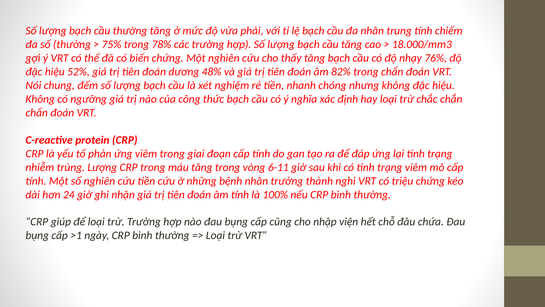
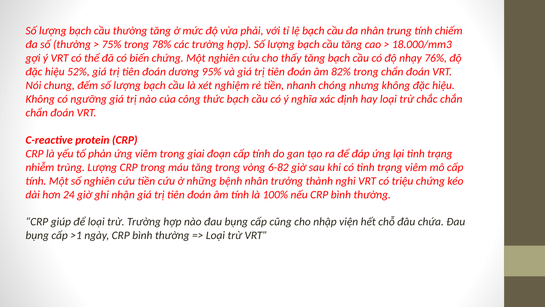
48%: 48% -> 95%
6-11: 6-11 -> 6-82
